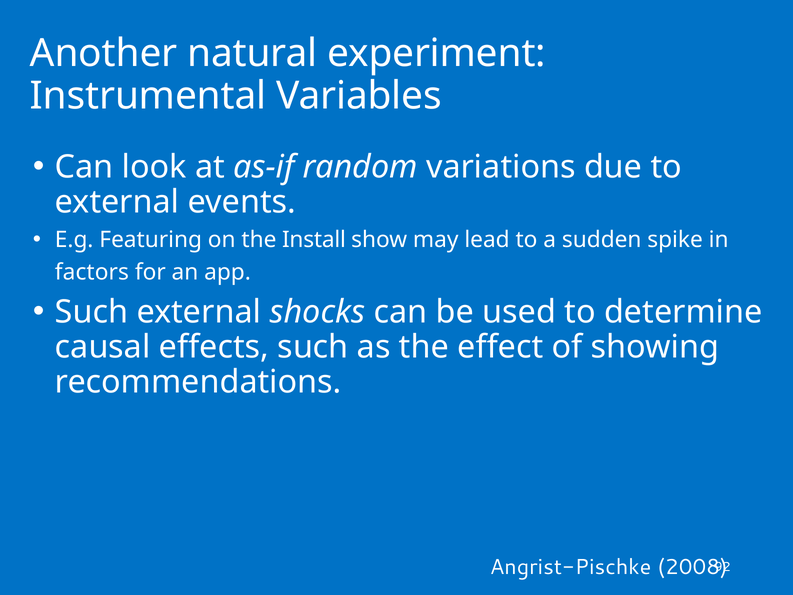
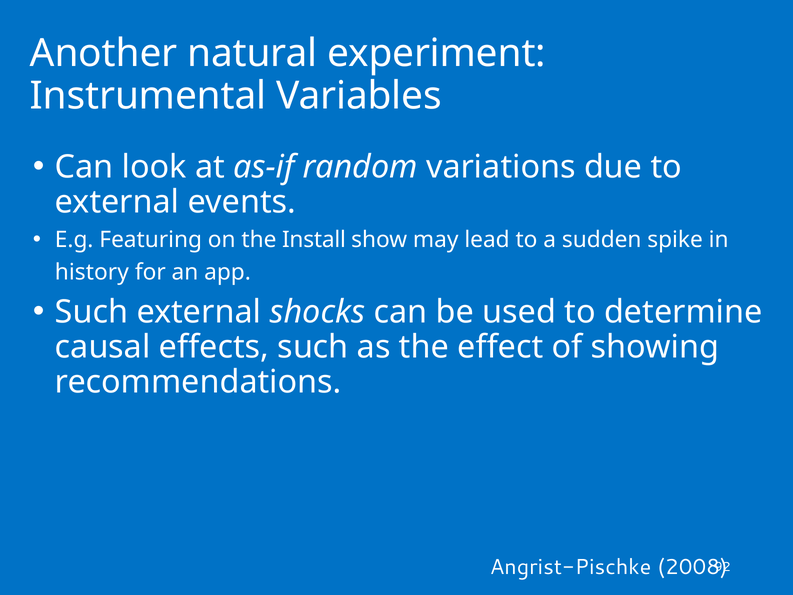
factors: factors -> history
